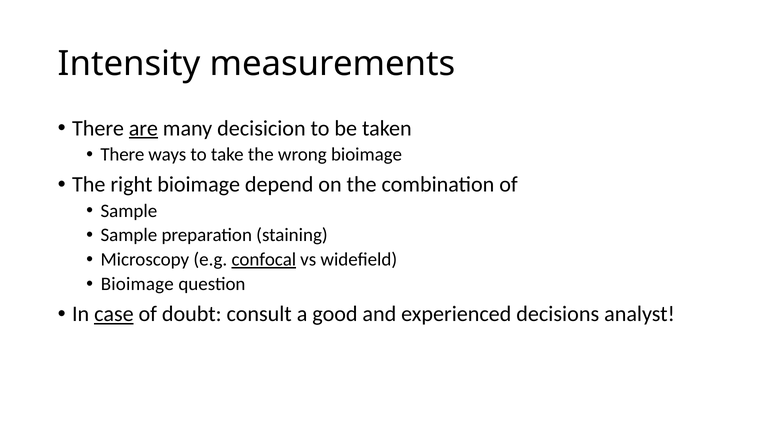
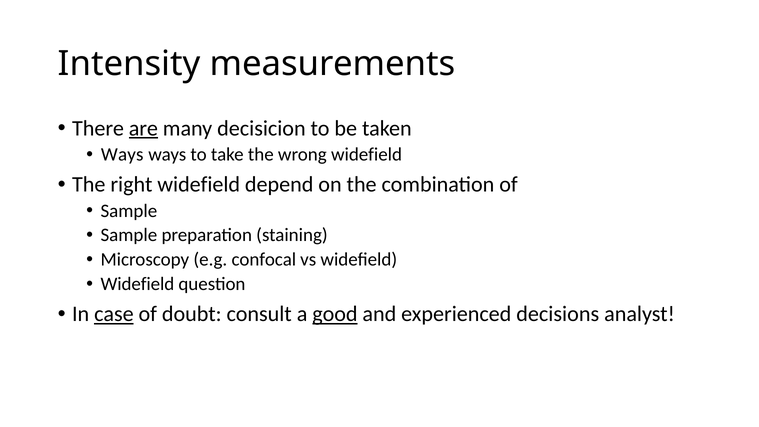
There at (122, 154): There -> Ways
wrong bioimage: bioimage -> widefield
right bioimage: bioimage -> widefield
confocal underline: present -> none
Bioimage at (137, 284): Bioimage -> Widefield
good underline: none -> present
